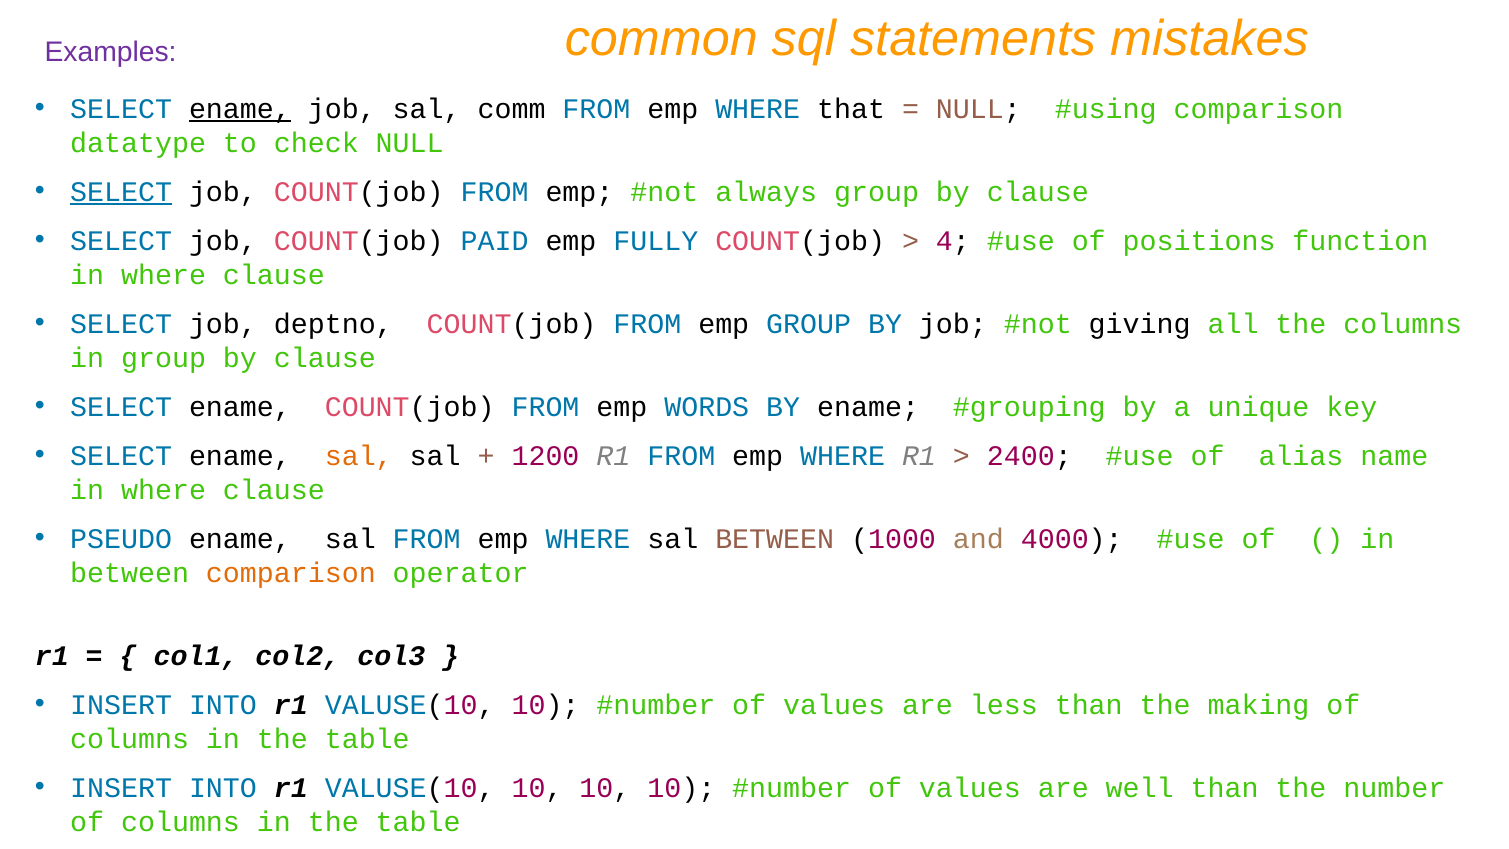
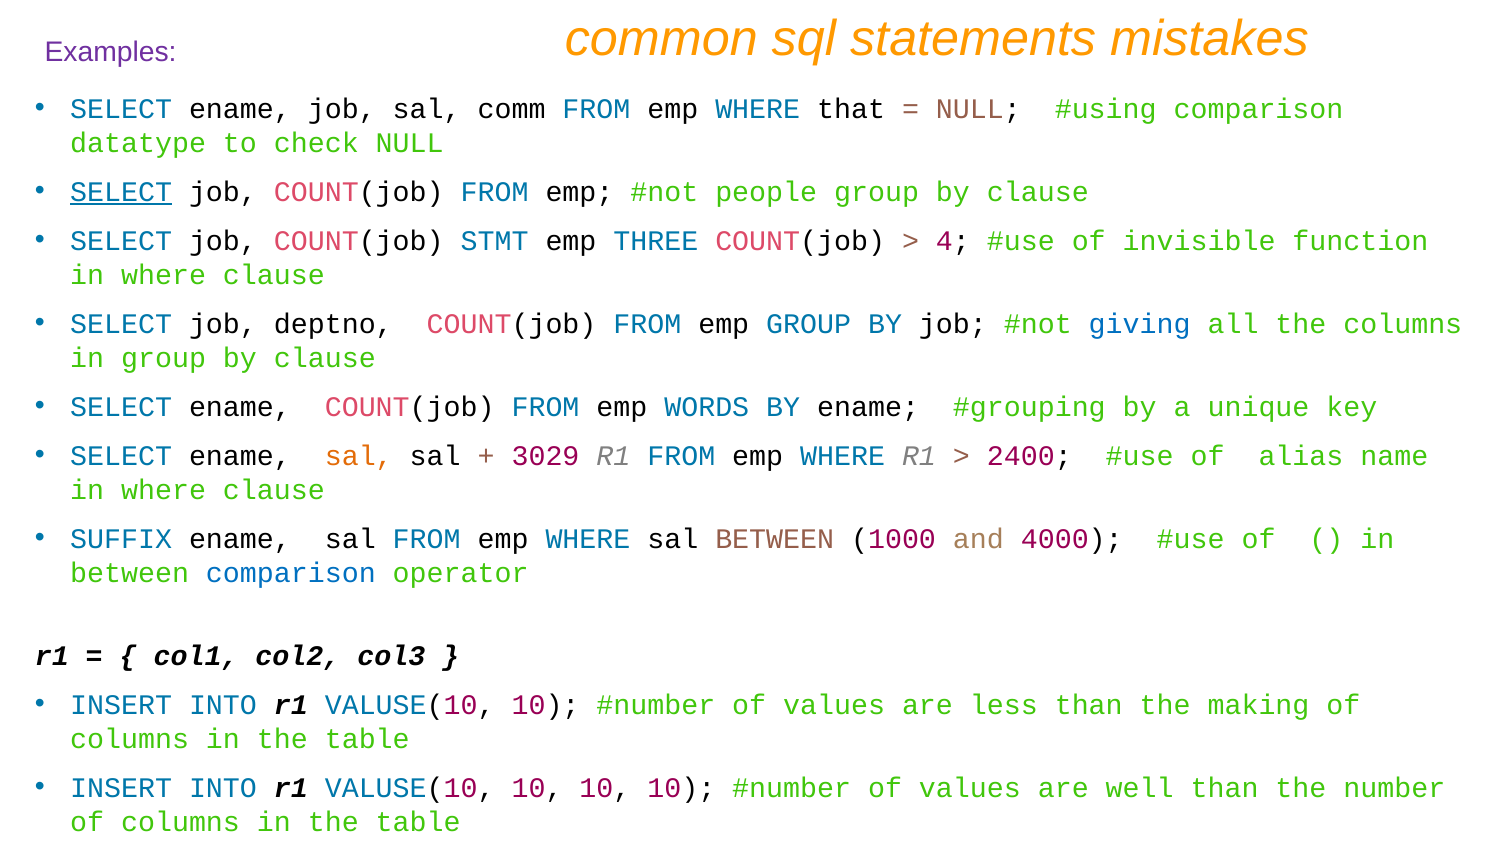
ename at (240, 109) underline: present -> none
always: always -> people
PAID: PAID -> STMT
FULLY: FULLY -> THREE
positions: positions -> invisible
giving colour: black -> blue
1200: 1200 -> 3029
PSEUDO: PSEUDO -> SUFFIX
comparison at (291, 573) colour: orange -> blue
